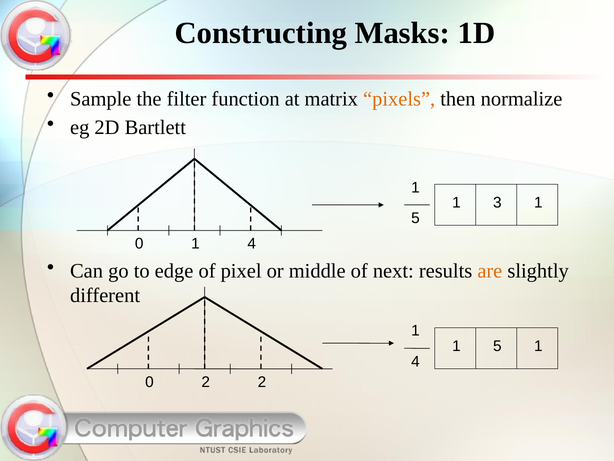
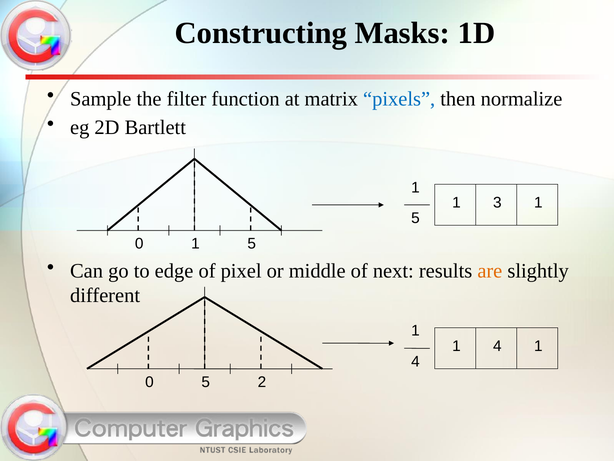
pixels colour: orange -> blue
0 1 4: 4 -> 5
5 at (497, 346): 5 -> 4
0 2: 2 -> 5
